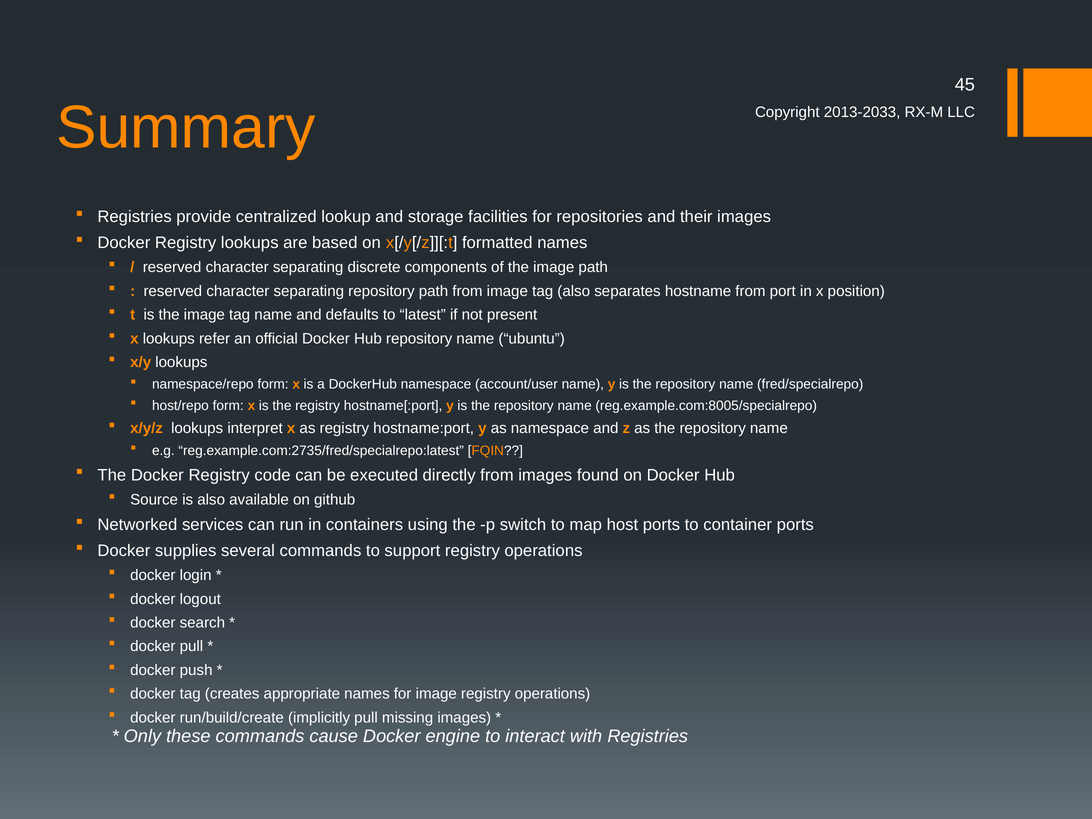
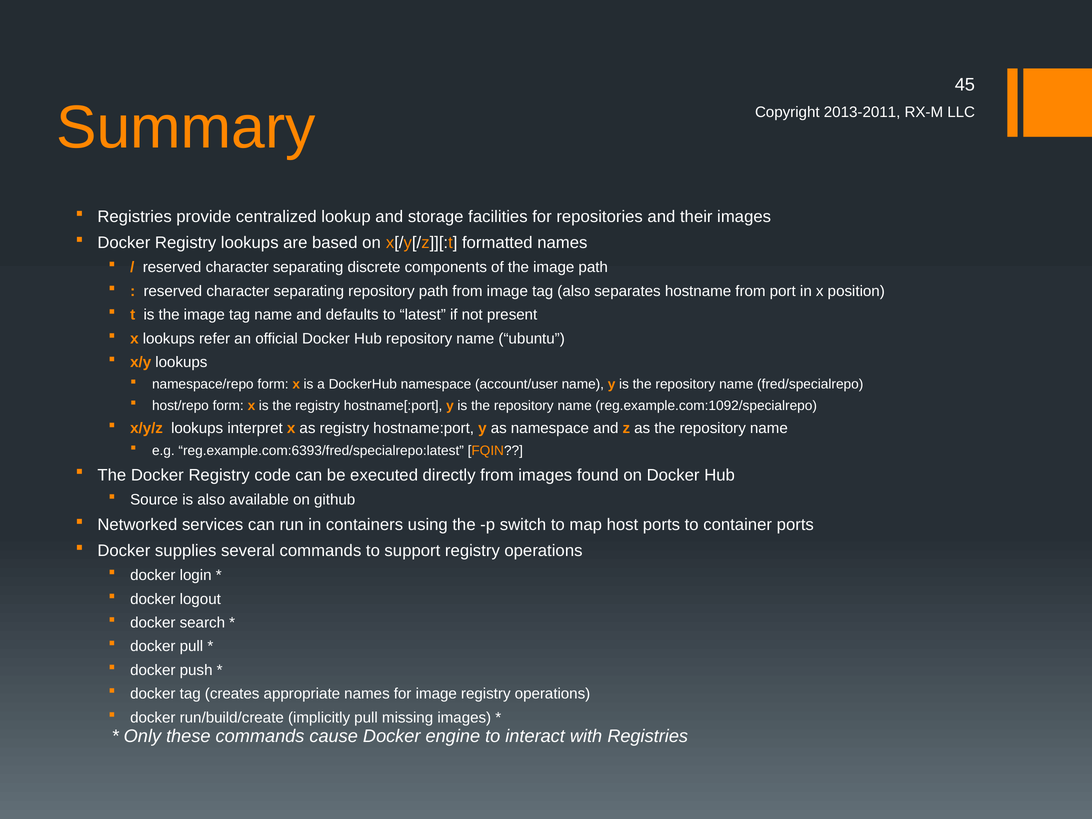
2013-2033: 2013-2033 -> 2013-2011
reg.example.com:8005/specialrepo: reg.example.com:8005/specialrepo -> reg.example.com:1092/specialrepo
reg.example.com:2735/fred/specialrepo:latest: reg.example.com:2735/fred/specialrepo:latest -> reg.example.com:6393/fred/specialrepo:latest
